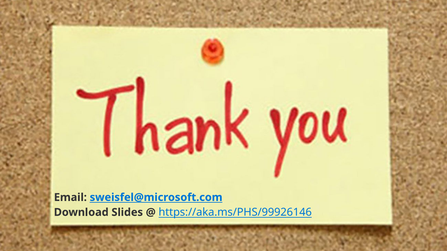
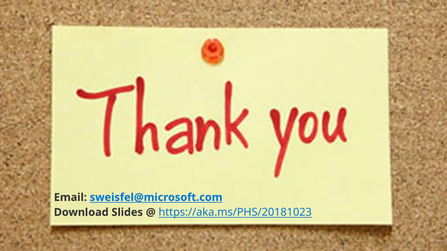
https://aka.ms/PHS/99926146: https://aka.ms/PHS/99926146 -> https://aka.ms/PHS/20181023
